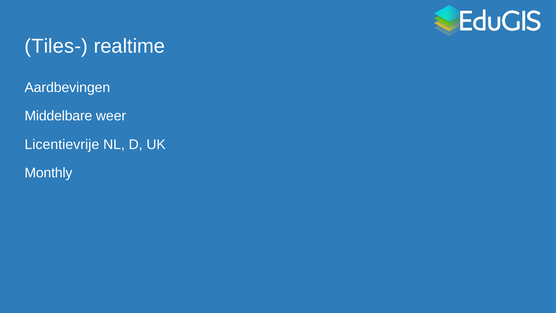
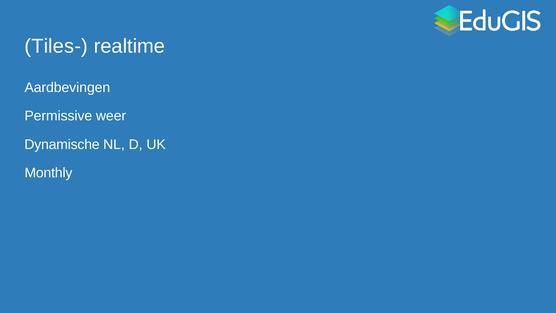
Middelbare: Middelbare -> Permissive
Licentievrije: Licentievrije -> Dynamische
